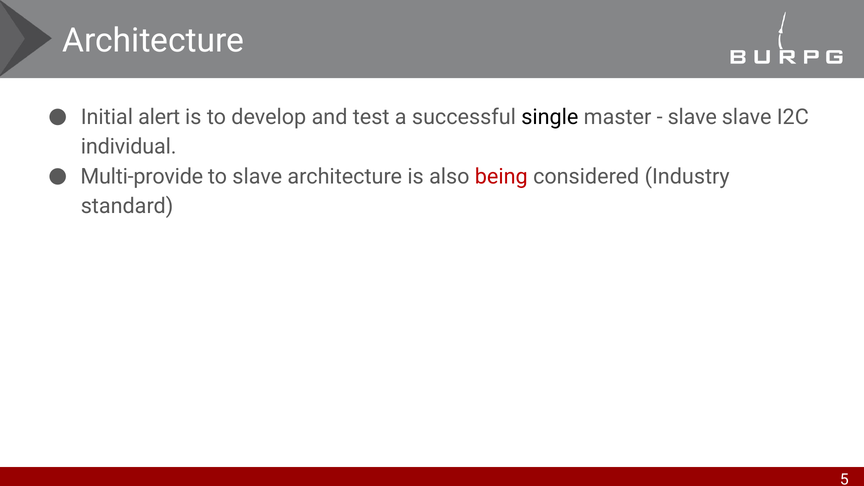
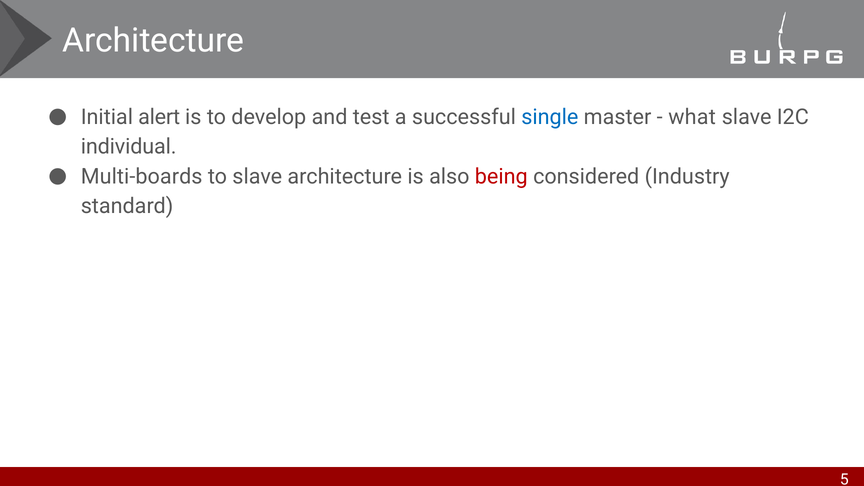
single colour: black -> blue
slave at (692, 117): slave -> what
Multi-provide: Multi-provide -> Multi-boards
